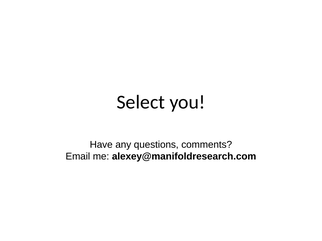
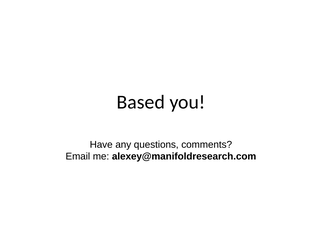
Select: Select -> Based
